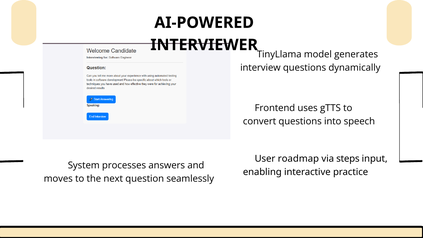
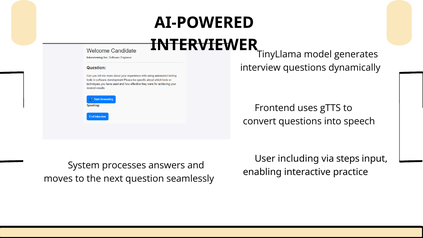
roadmap: roadmap -> including
